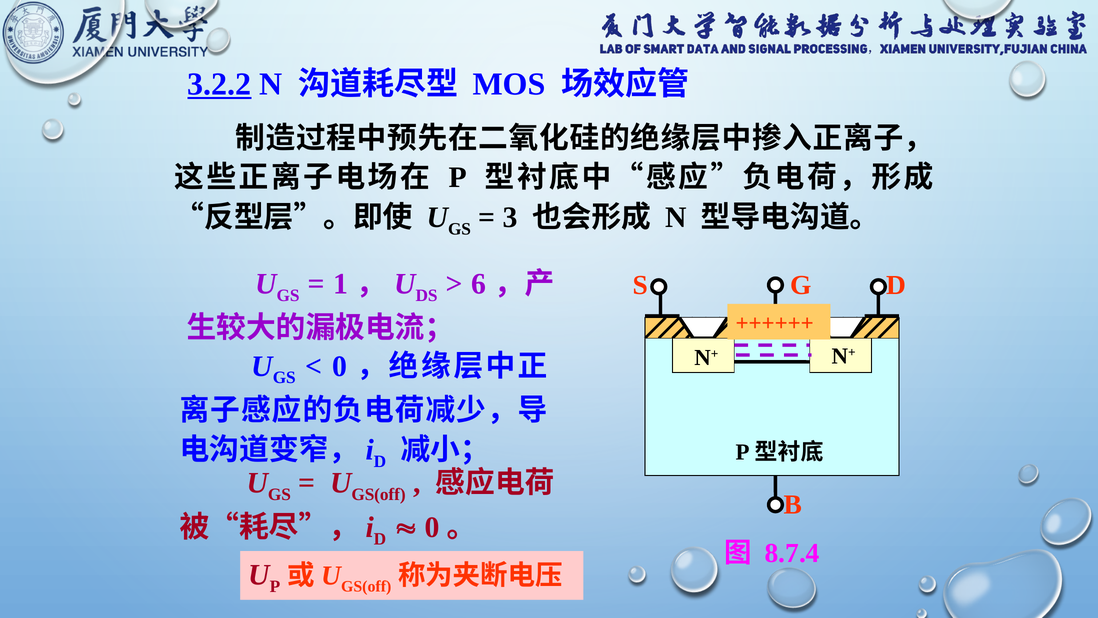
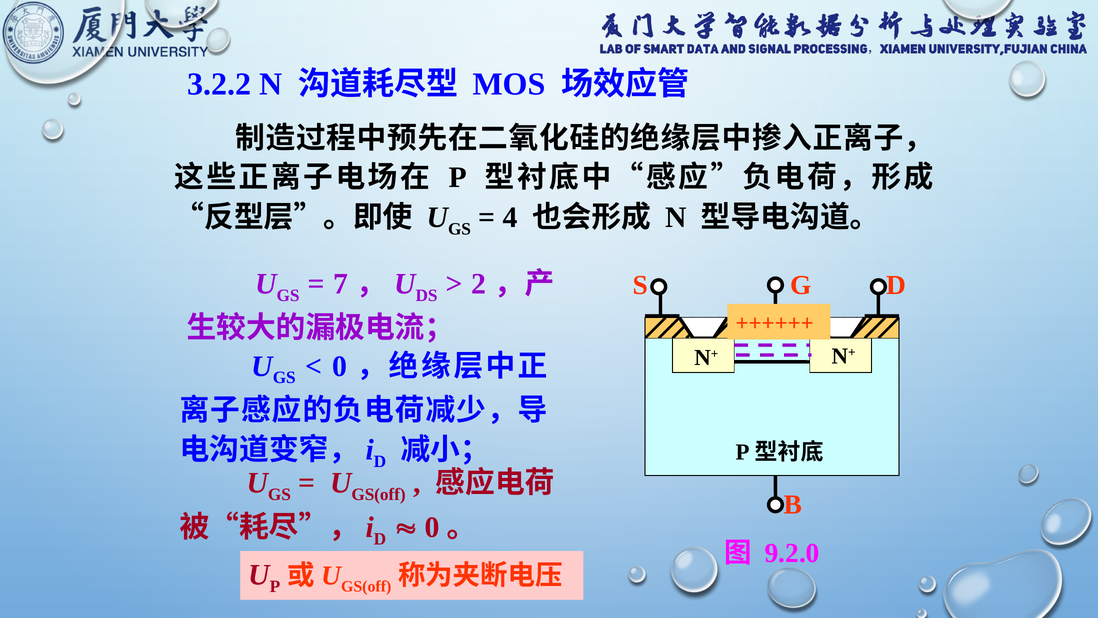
3.2.2 underline: present -> none
3: 3 -> 4
1: 1 -> 7
6: 6 -> 2
8.7.4: 8.7.4 -> 9.2.0
